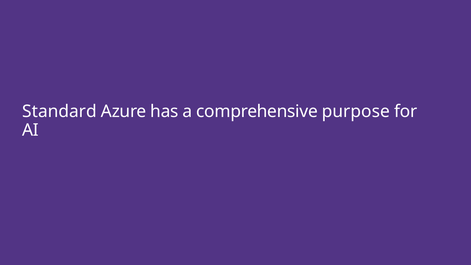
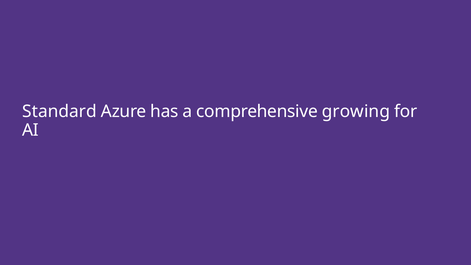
purpose: purpose -> growing
